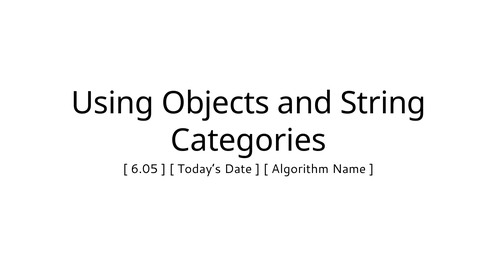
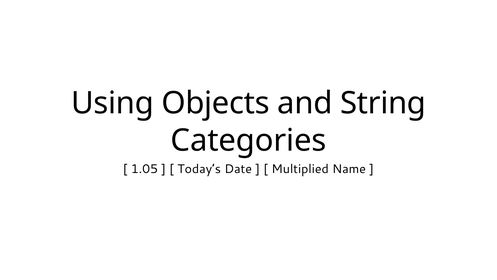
6.05: 6.05 -> 1.05
Algorithm: Algorithm -> Multiplied
